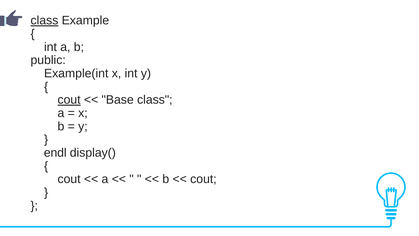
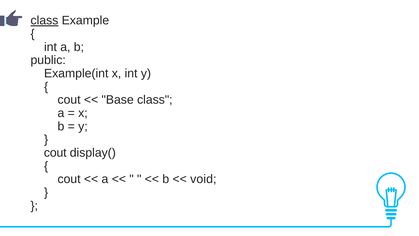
cout at (69, 100) underline: present -> none
endl at (55, 153): endl -> cout
cout at (203, 179): cout -> void
